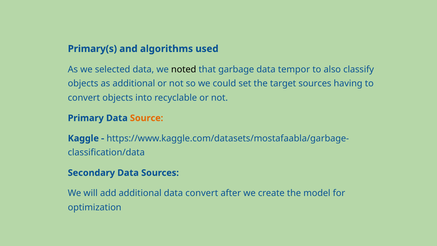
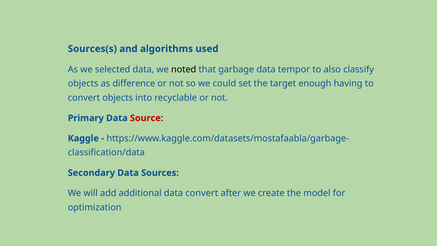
Primary(s: Primary(s -> Sources(s
as additional: additional -> difference
target sources: sources -> enough
Source colour: orange -> red
